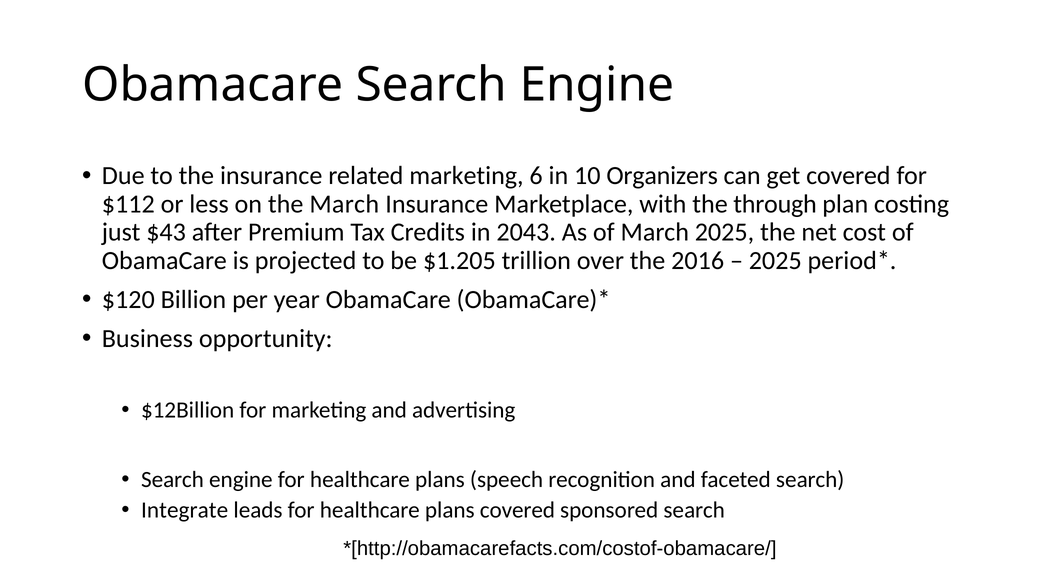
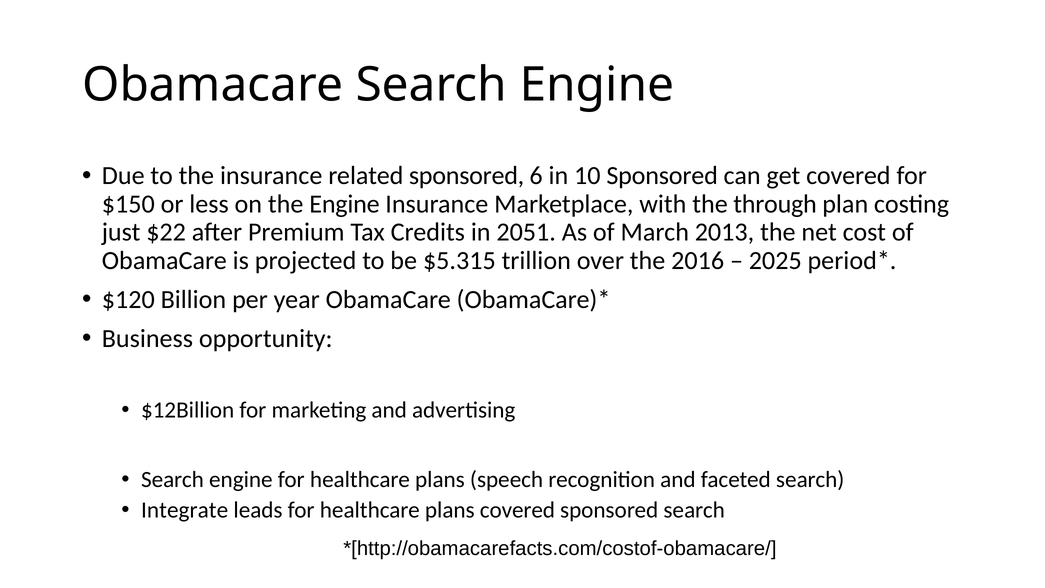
related marketing: marketing -> sponsored
10 Organizers: Organizers -> Sponsored
$112: $112 -> $150
the March: March -> Engine
$43: $43 -> $22
2043: 2043 -> 2051
March 2025: 2025 -> 2013
$1.205: $1.205 -> $5.315
